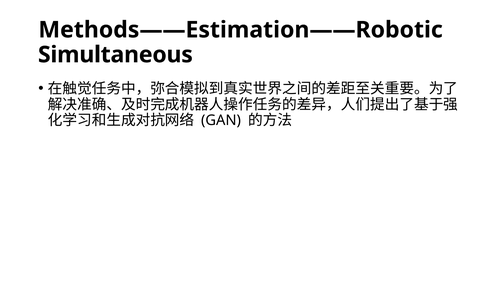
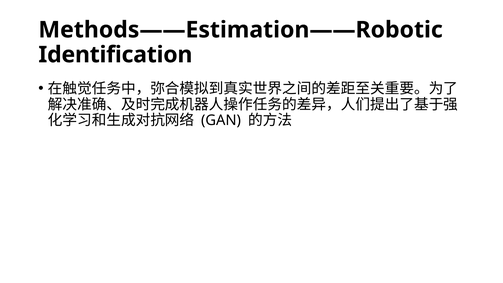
Simultaneous: Simultaneous -> Identification
